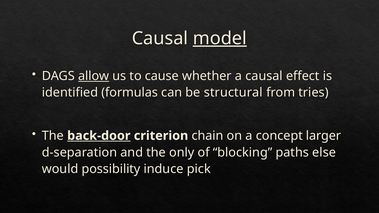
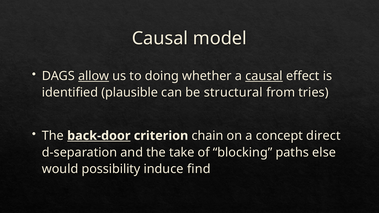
model underline: present -> none
cause: cause -> doing
causal at (264, 76) underline: none -> present
formulas: formulas -> plausible
larger: larger -> direct
only: only -> take
pick: pick -> find
